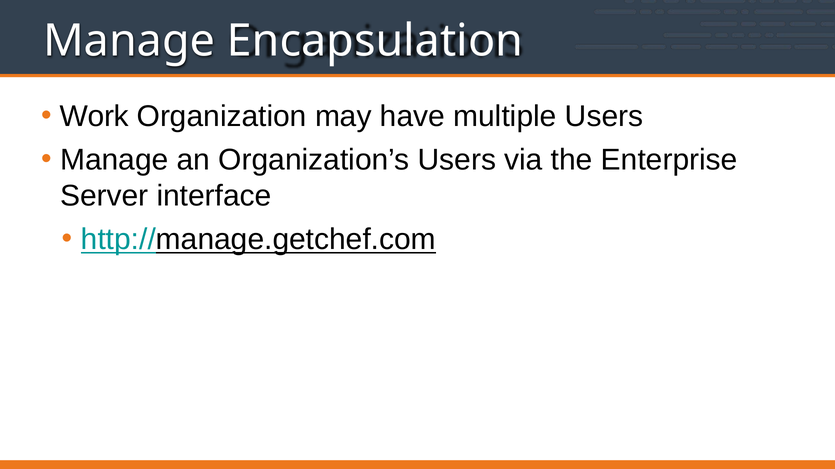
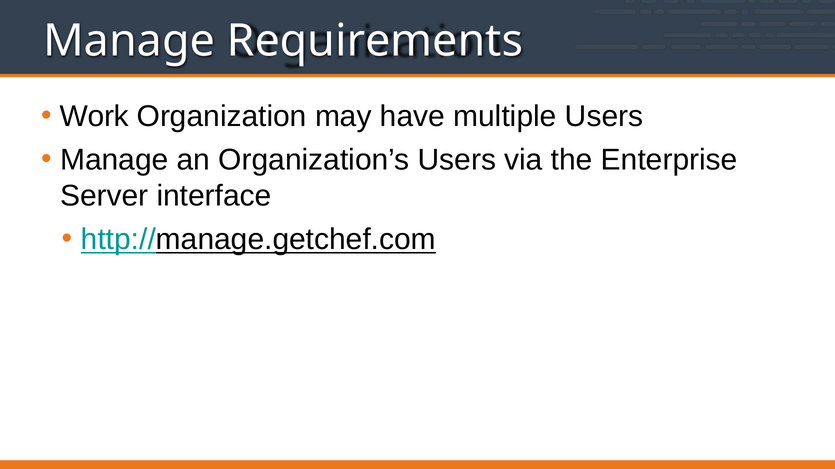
Encapsulation: Encapsulation -> Requirements
